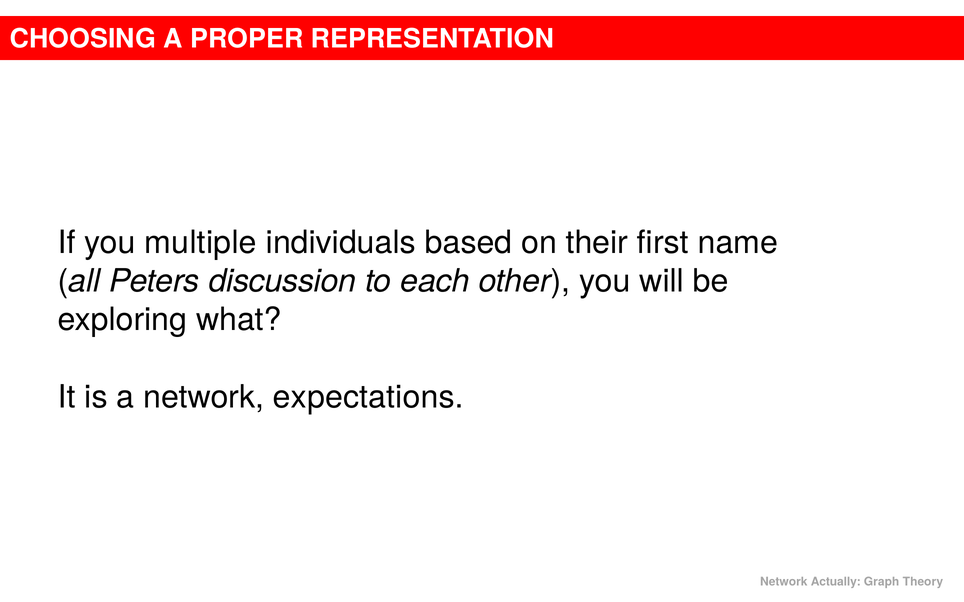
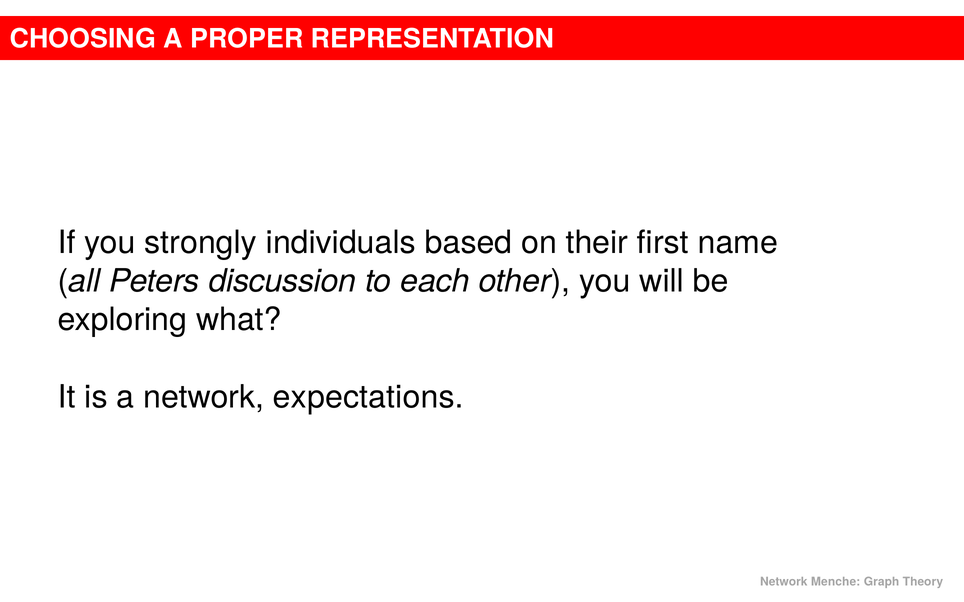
multiple: multiple -> strongly
Actually: Actually -> Menche
